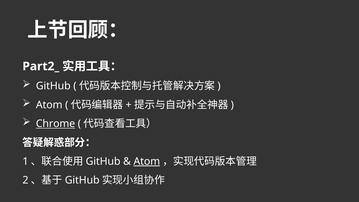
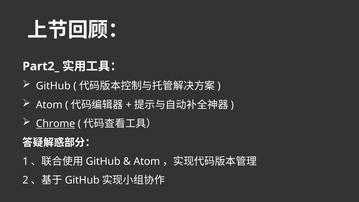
Atom at (147, 161) underline: present -> none
